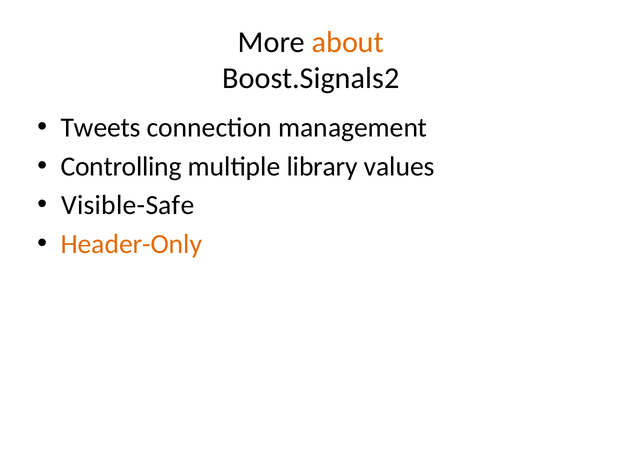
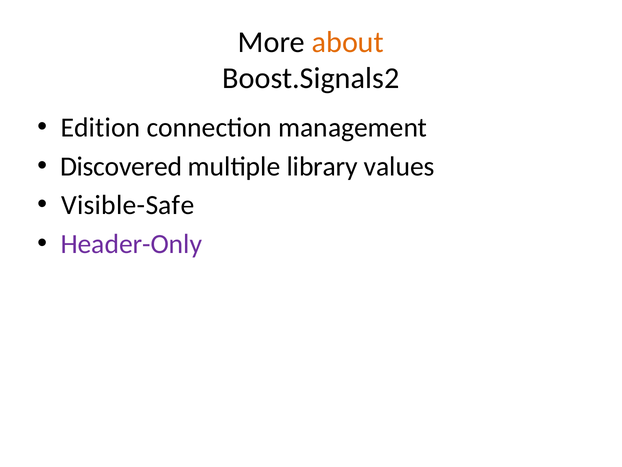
Tweets: Tweets -> Edition
Controlling: Controlling -> Discovered
Header-Only colour: orange -> purple
